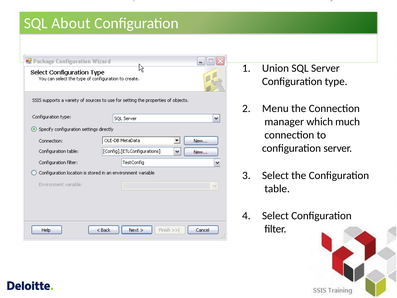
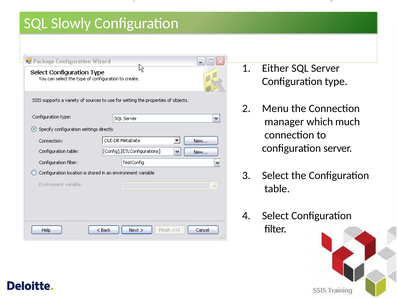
About: About -> Slowly
Union: Union -> Either
